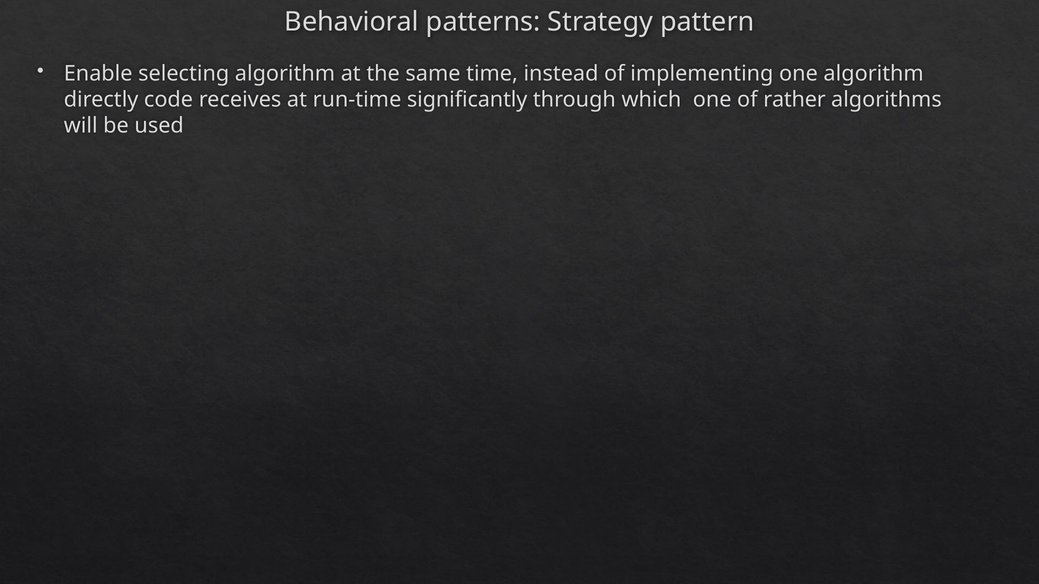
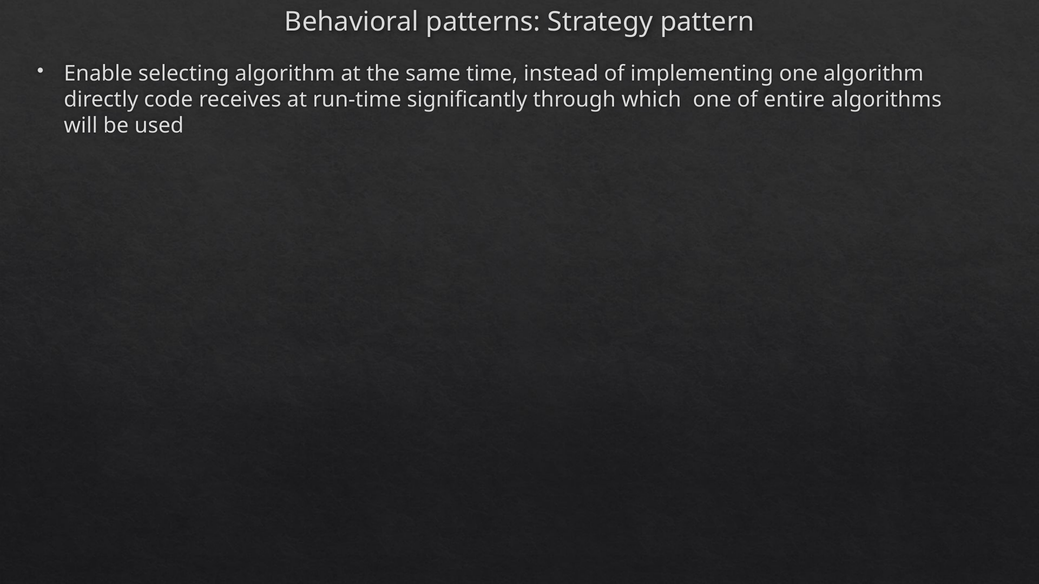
rather: rather -> entire
